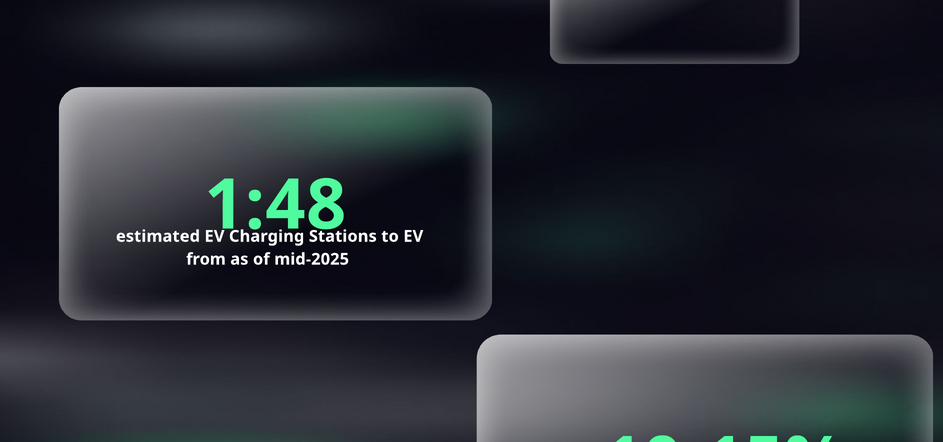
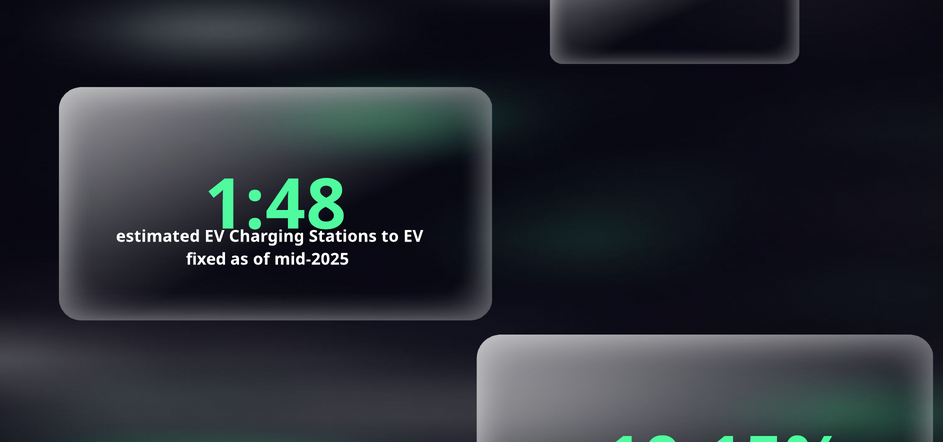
from: from -> fixed
